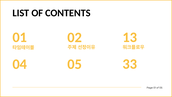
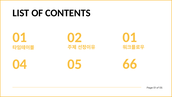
02 13: 13 -> 01
33: 33 -> 66
